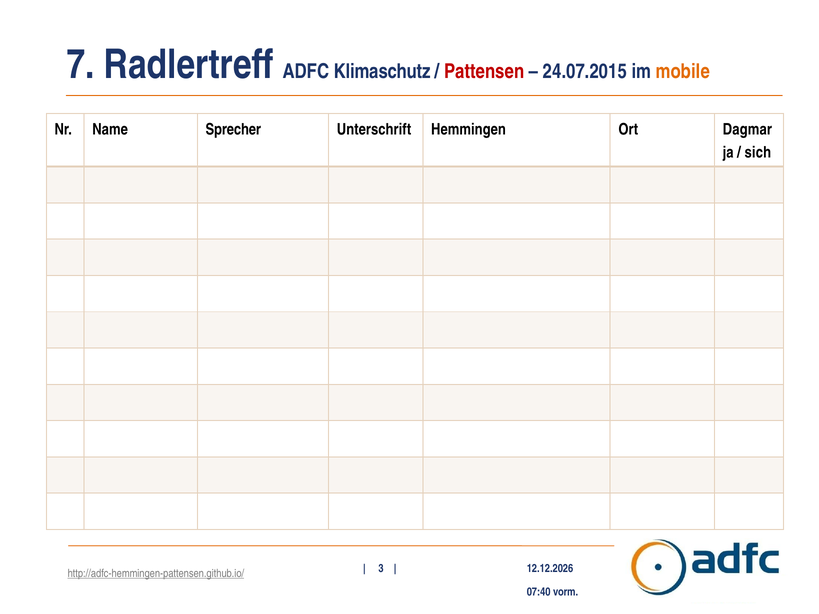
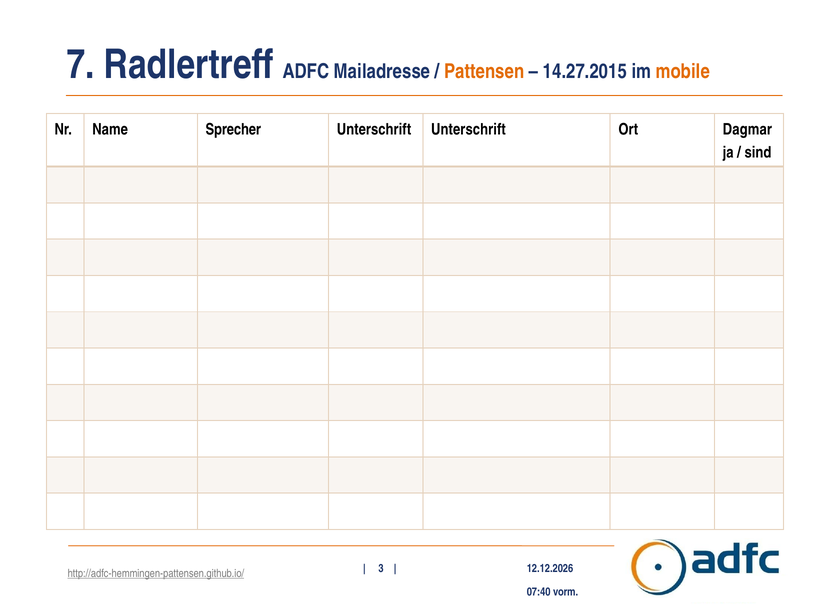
Klimaschutz: Klimaschutz -> Mailadresse
Pattensen colour: red -> orange
24.07.2015: 24.07.2015 -> 14.27.2015
Unterschrift Hemmingen: Hemmingen -> Unterschrift
sich: sich -> sind
